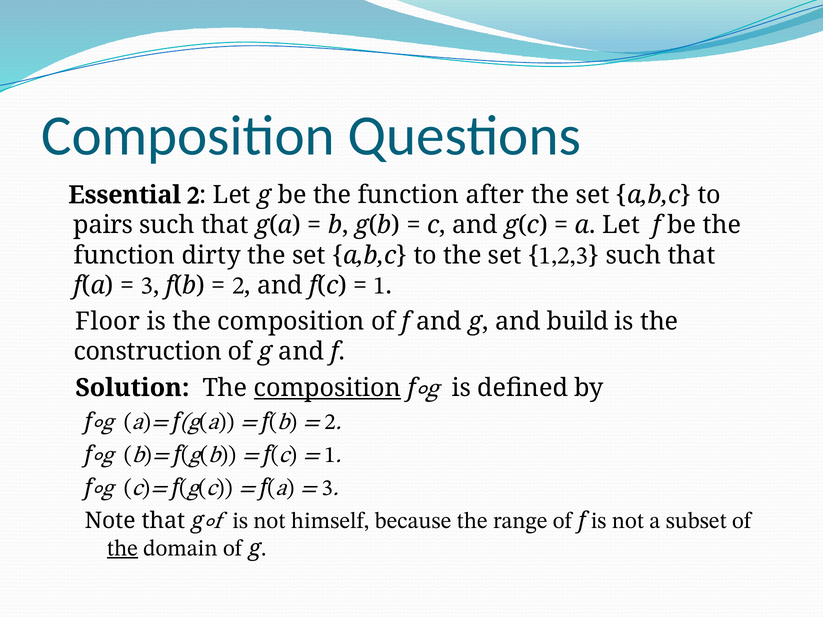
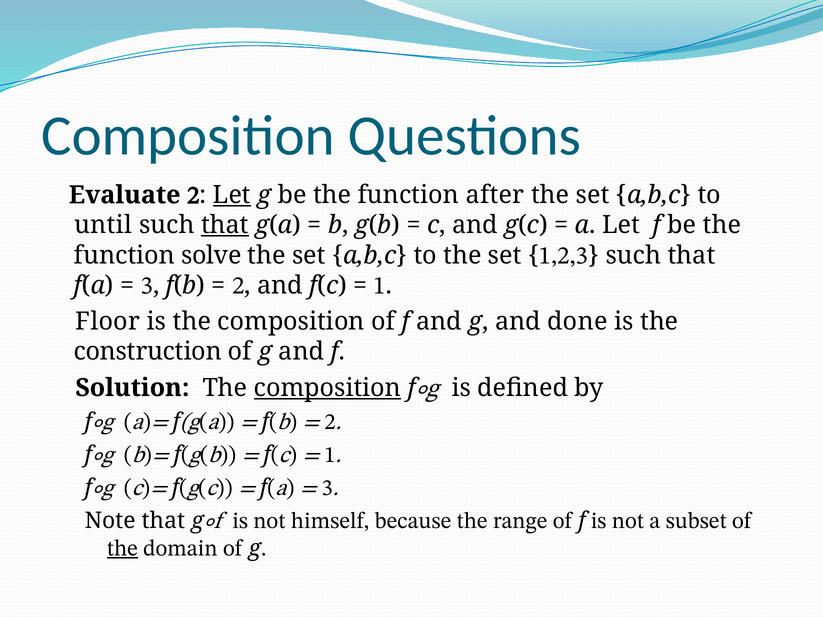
Essential: Essential -> Evaluate
Let at (232, 195) underline: none -> present
pairs: pairs -> until
that at (225, 225) underline: none -> present
dirty: dirty -> solve
build: build -> done
